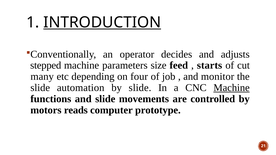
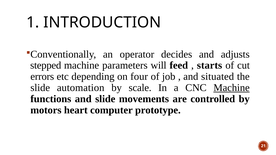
INTRODUCTION underline: present -> none
size: size -> will
many: many -> errors
monitor: monitor -> situated
by slide: slide -> scale
reads: reads -> heart
